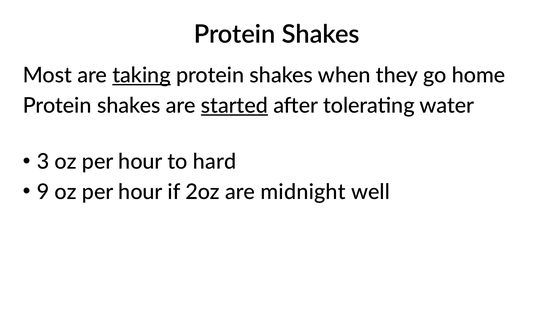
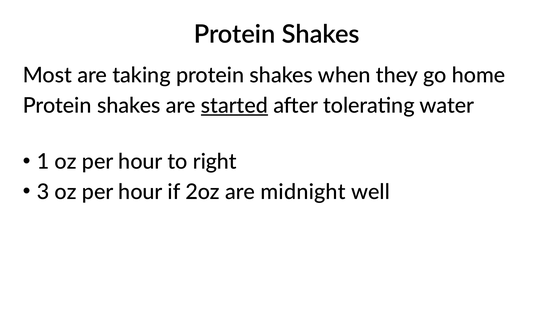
taking underline: present -> none
3: 3 -> 1
hard: hard -> right
9: 9 -> 3
